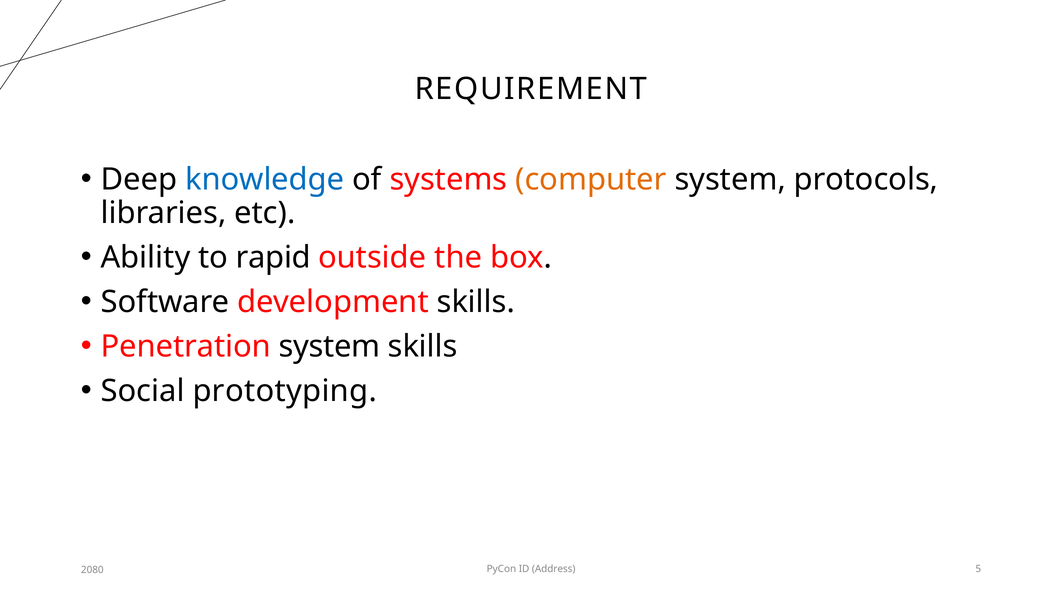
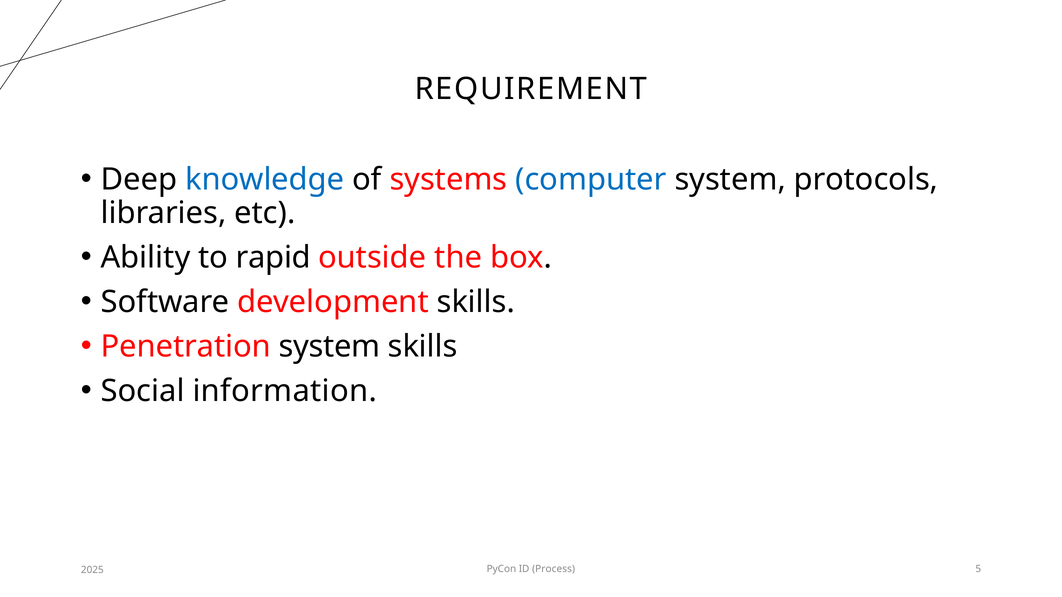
computer colour: orange -> blue
prototyping: prototyping -> information
Address: Address -> Process
2080: 2080 -> 2025
